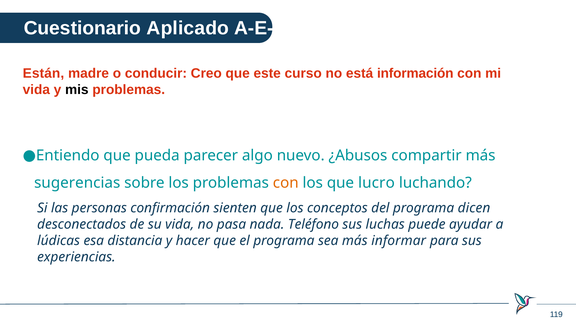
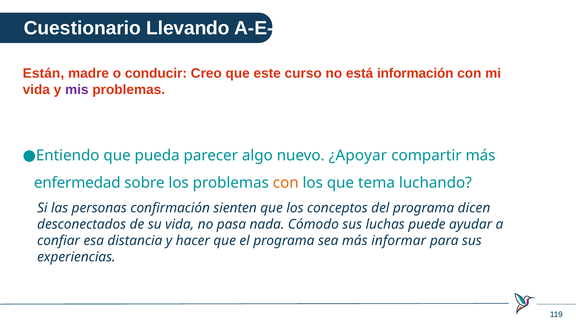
Aplicado: Aplicado -> Llevando
mis colour: black -> purple
¿Abusos: ¿Abusos -> ¿Apoyar
sugerencias: sugerencias -> enfermedad
lucro: lucro -> tema
Teléfono: Teléfono -> Cómodo
lúdicas: lúdicas -> confiar
